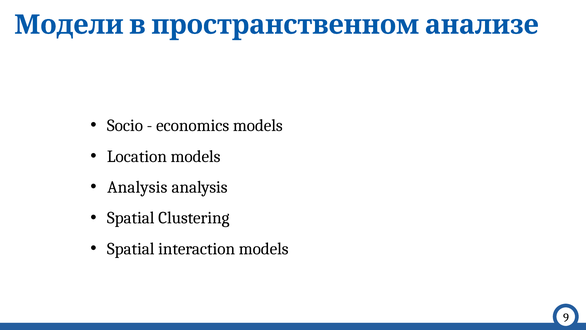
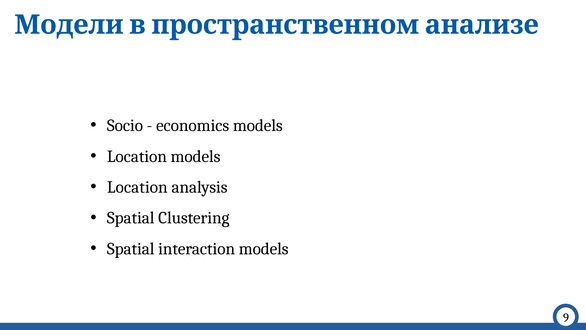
Analysis at (137, 187): Analysis -> Location
